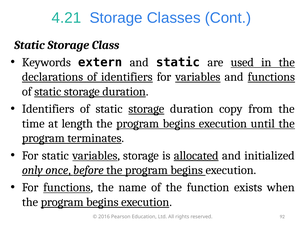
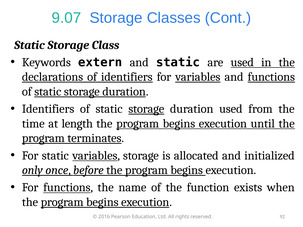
4.21: 4.21 -> 9.07
duration copy: copy -> used
allocated underline: present -> none
